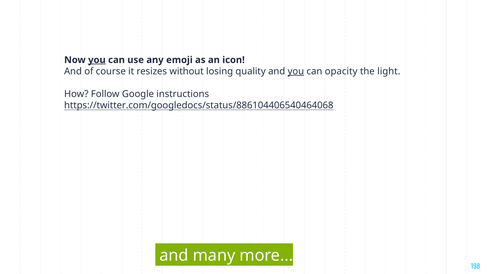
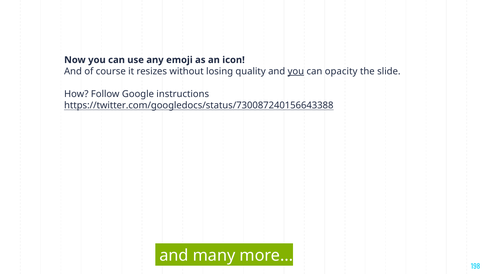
you at (97, 60) underline: present -> none
light: light -> slide
https://twitter.com/googledocs/status/886104406540464068: https://twitter.com/googledocs/status/886104406540464068 -> https://twitter.com/googledocs/status/730087240156643388
